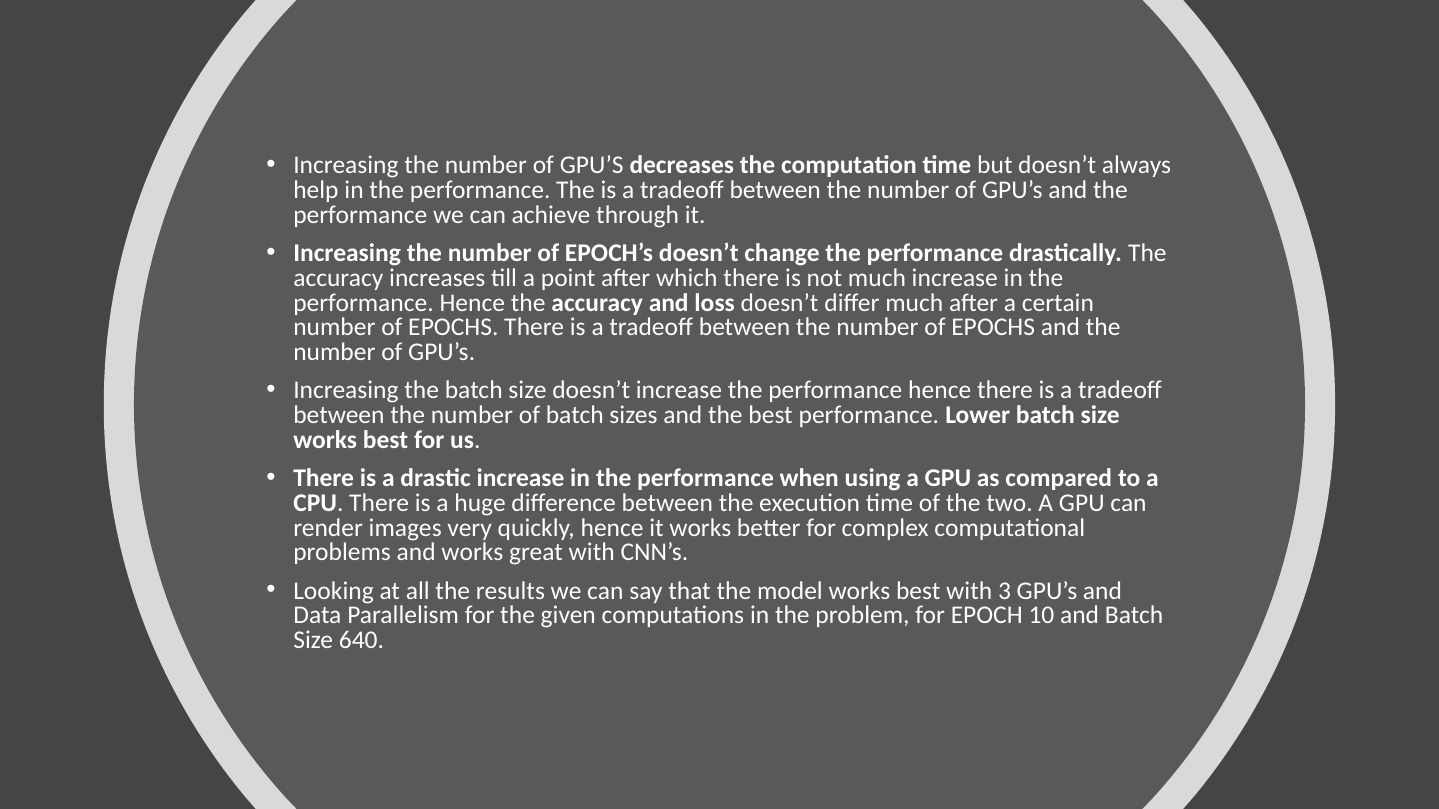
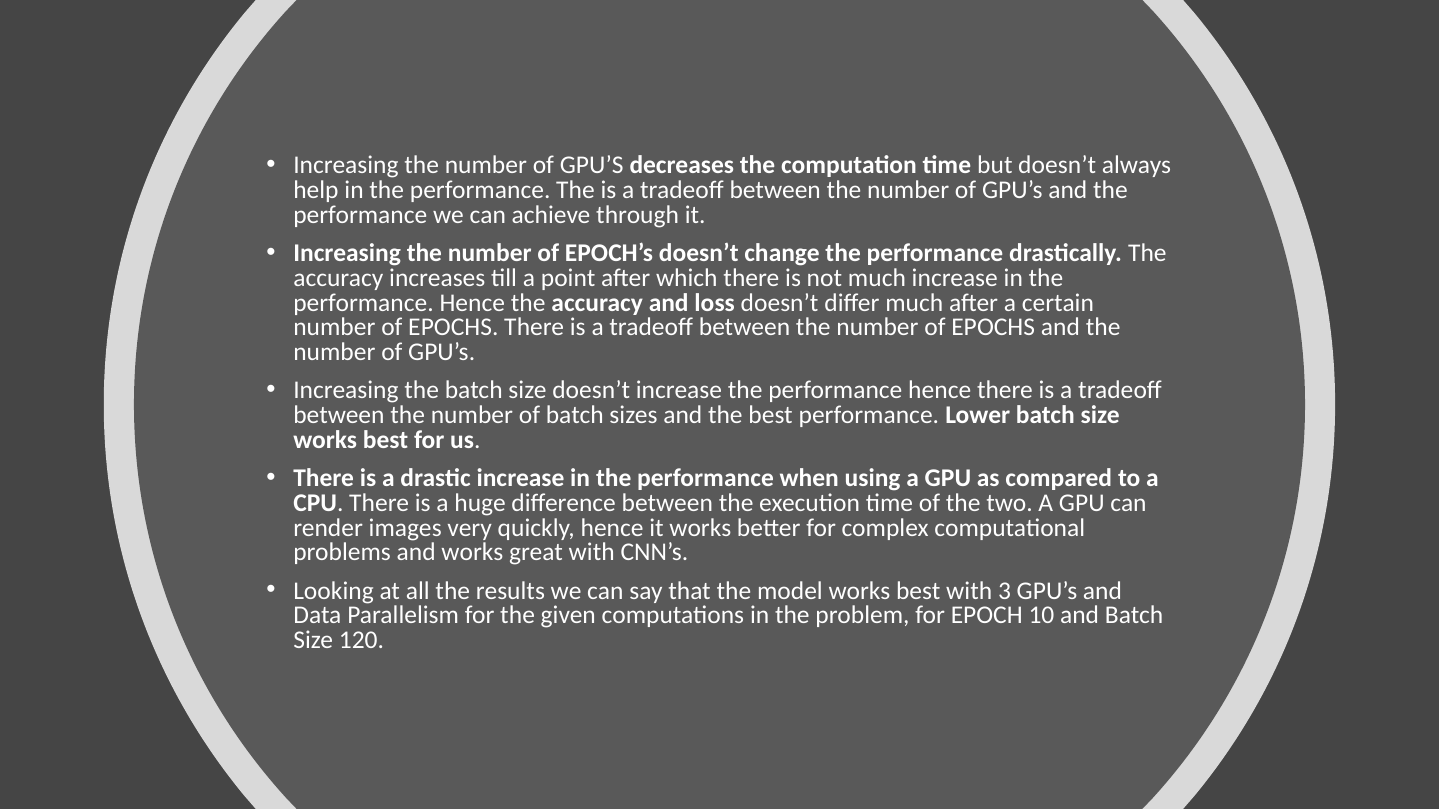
640: 640 -> 120
